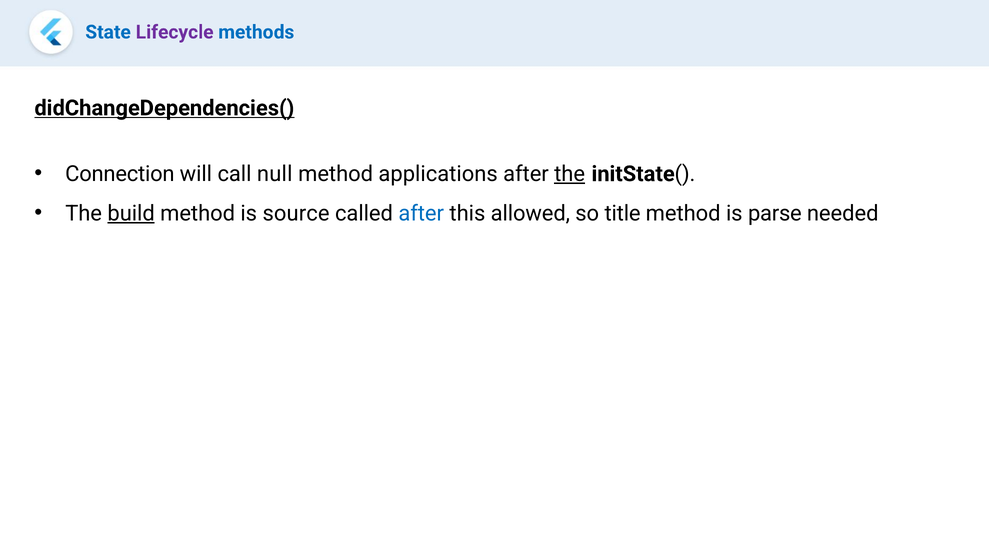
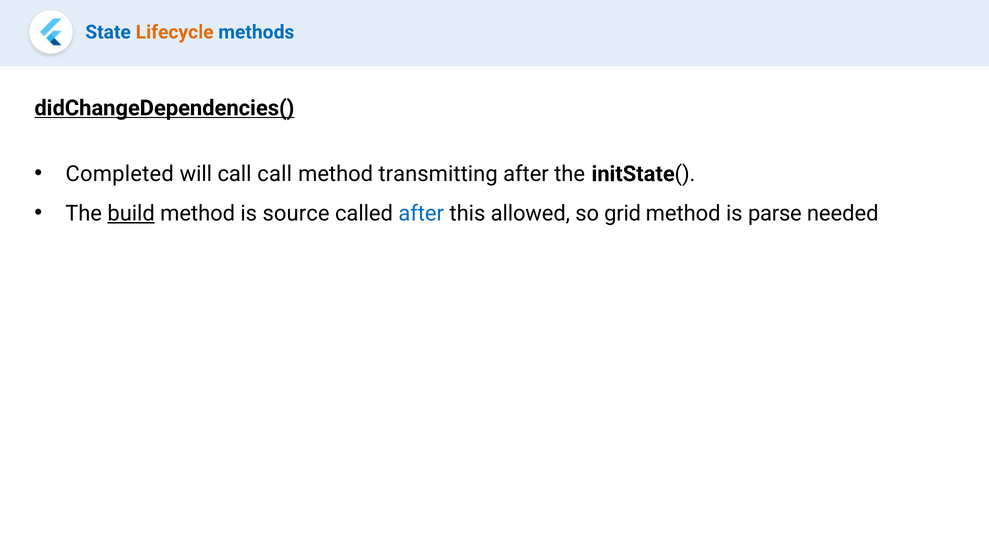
Lifecycle colour: purple -> orange
Connection: Connection -> Completed
call null: null -> call
applications: applications -> transmitting
the at (570, 174) underline: present -> none
title: title -> grid
